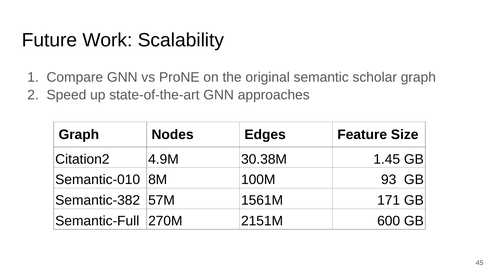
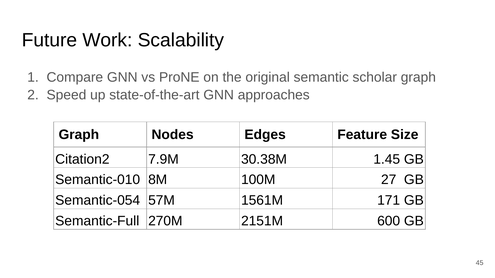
4.9M: 4.9M -> 7.9M
93: 93 -> 27
Semantic-382: Semantic-382 -> Semantic-054
